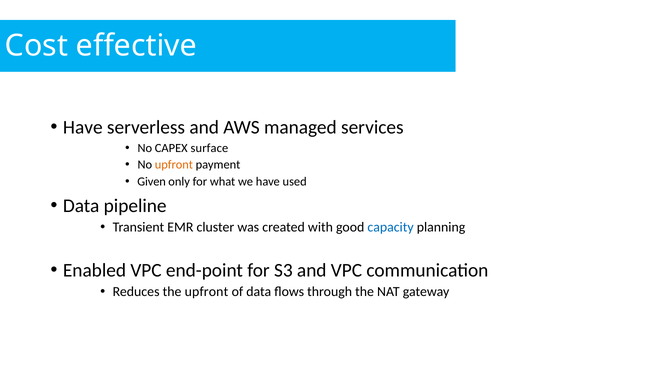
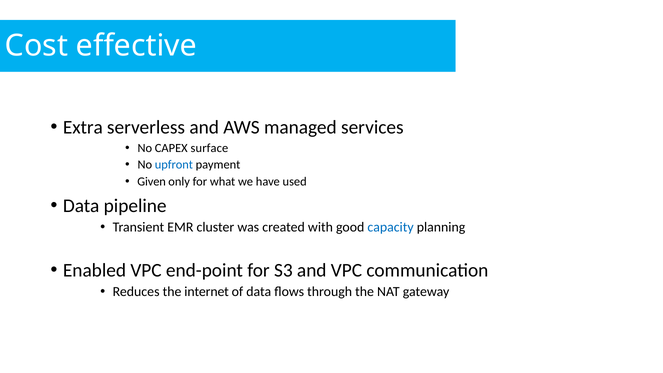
Have at (83, 127): Have -> Extra
upfront at (174, 165) colour: orange -> blue
the upfront: upfront -> internet
